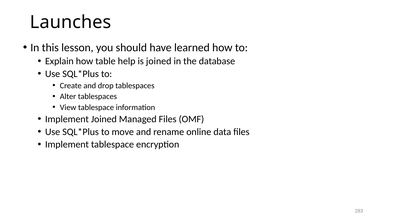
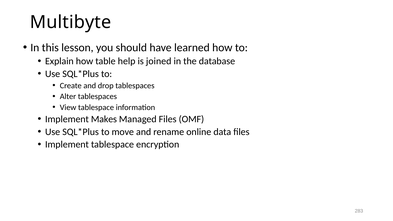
Launches: Launches -> Multibyte
Implement Joined: Joined -> Makes
